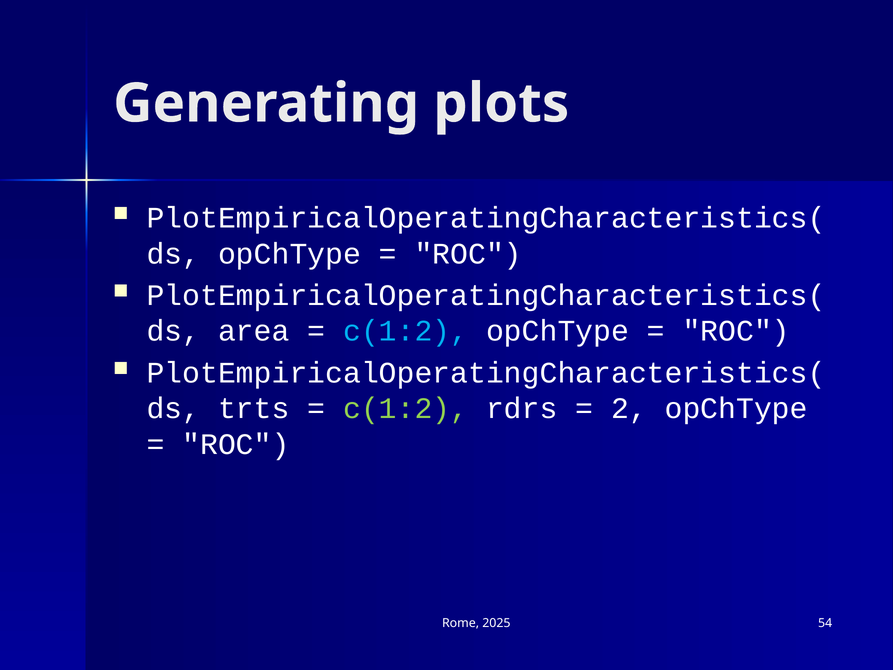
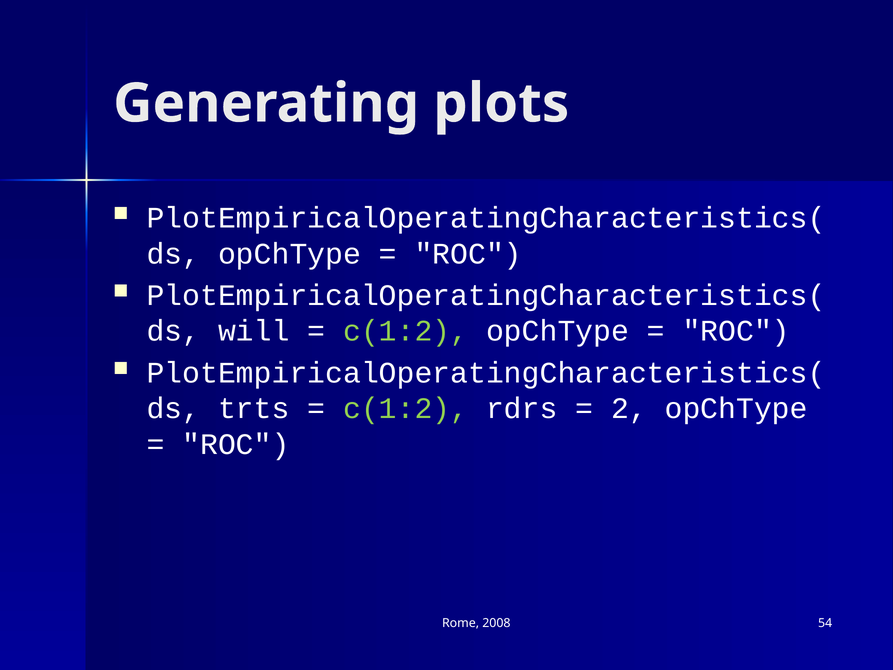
area: area -> will
c(1:2 at (406, 331) colour: light blue -> light green
2025: 2025 -> 2008
